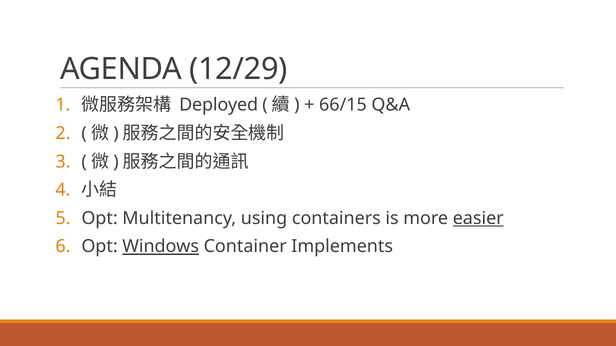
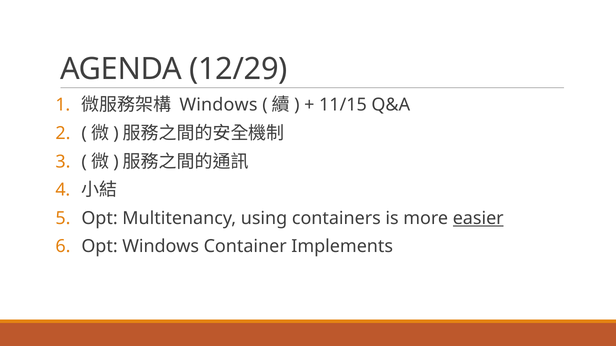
Deployed at (219, 105): Deployed -> Windows
66/15: 66/15 -> 11/15
Windows at (161, 247) underline: present -> none
